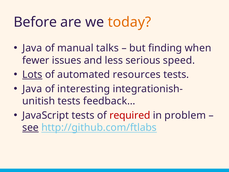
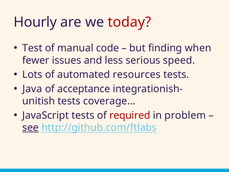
Before: Before -> Hourly
today colour: orange -> red
Java at (32, 48): Java -> Test
talks: talks -> code
Lots underline: present -> none
interesting: interesting -> acceptance
feedback…: feedback… -> coverage…
